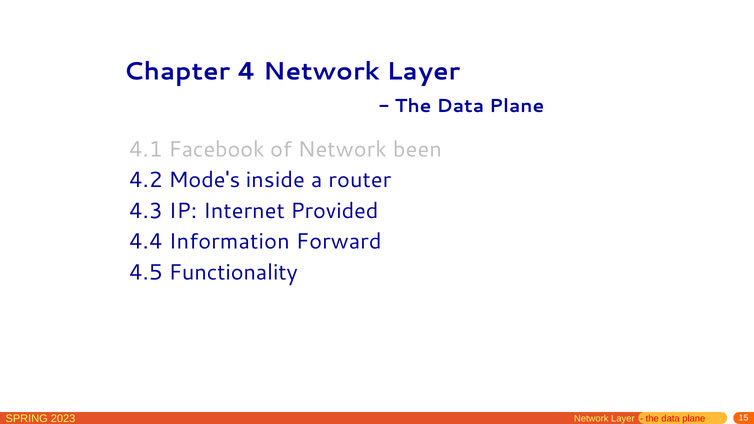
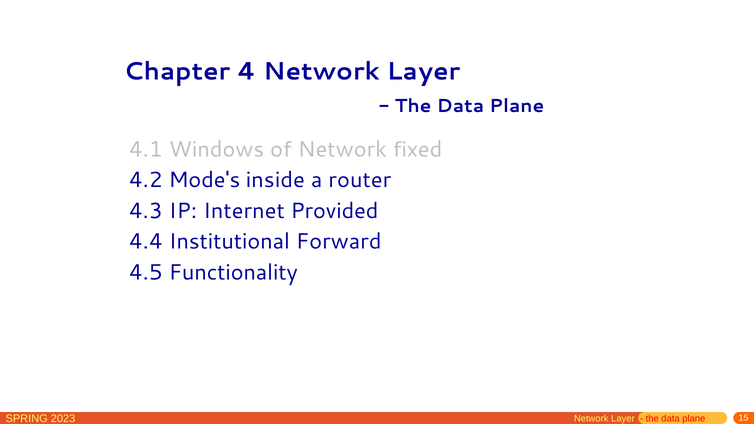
Facebook: Facebook -> Windows
been: been -> fixed
Information: Information -> Institutional
